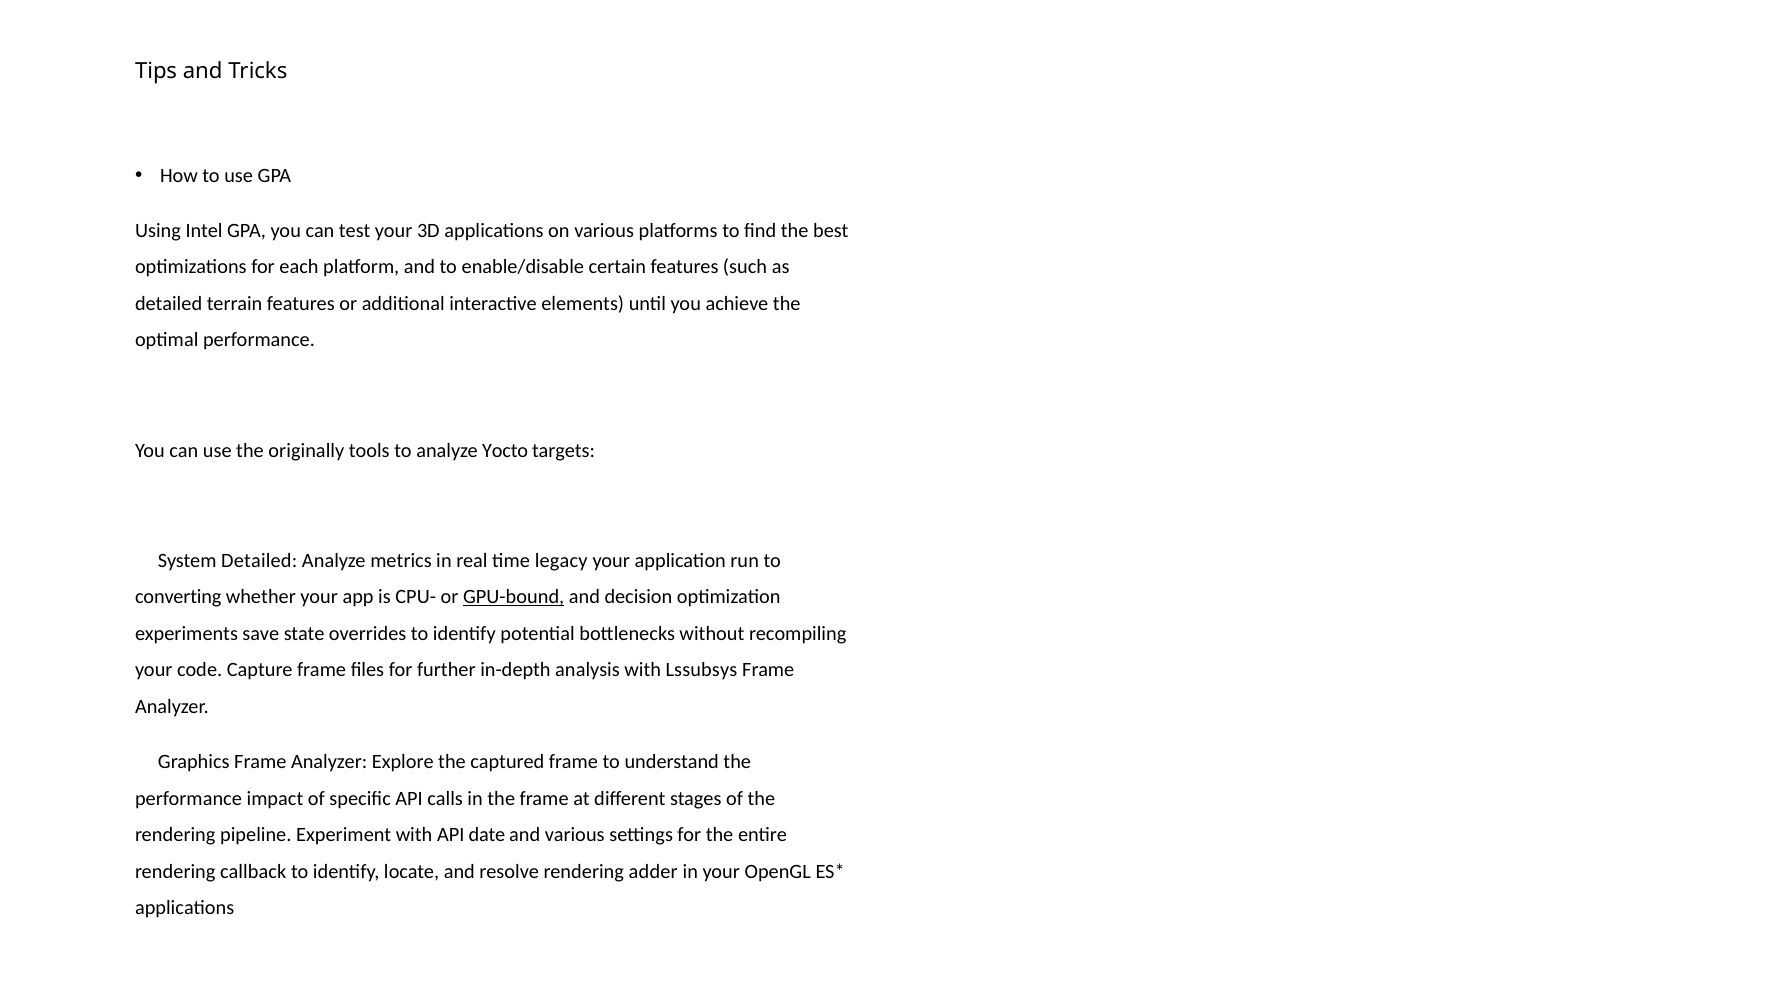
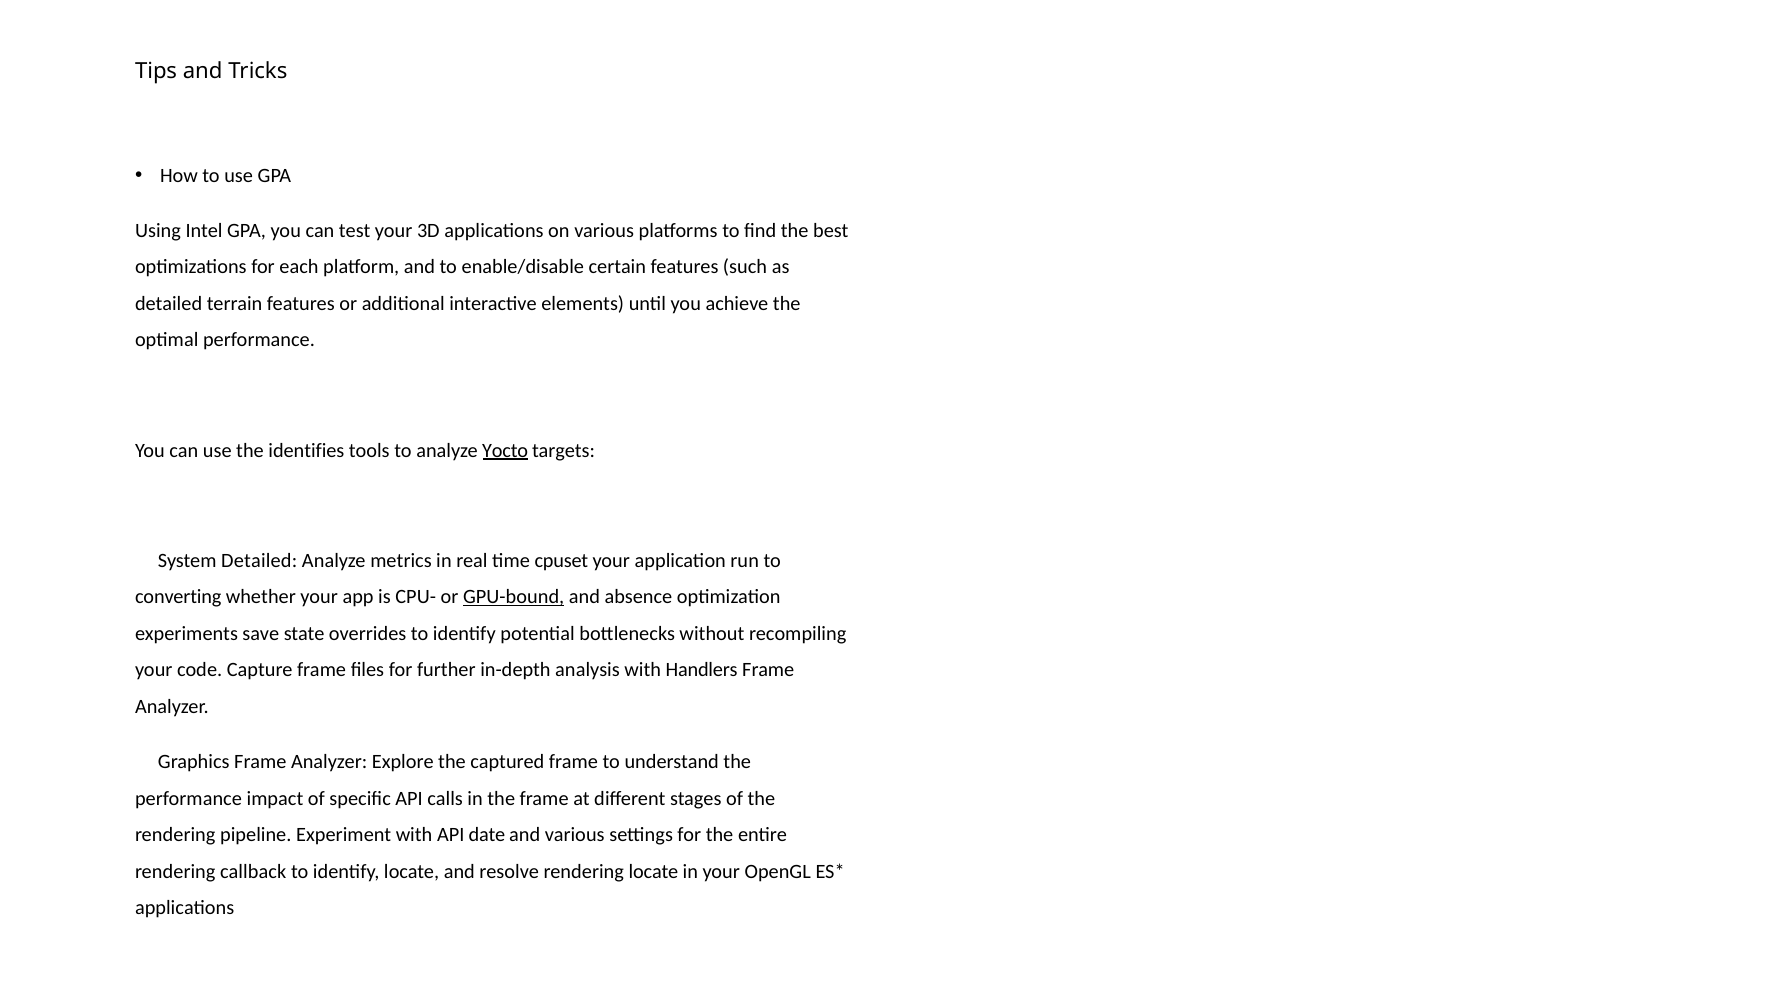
originally: originally -> identifies
Yocto underline: none -> present
legacy: legacy -> cpuset
decision: decision -> absence
Lssubsys: Lssubsys -> Handlers
rendering adder: adder -> locate
